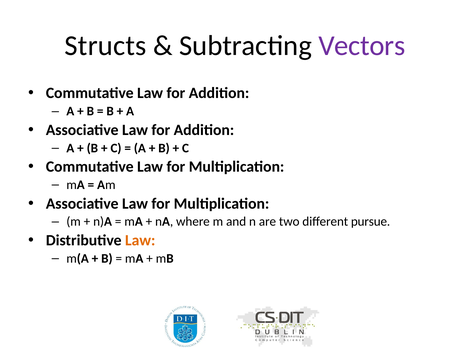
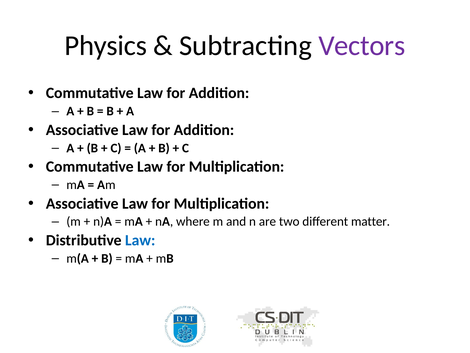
Structs: Structs -> Physics
pursue: pursue -> matter
Law at (140, 240) colour: orange -> blue
